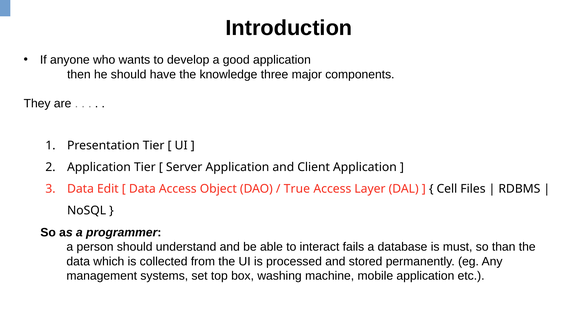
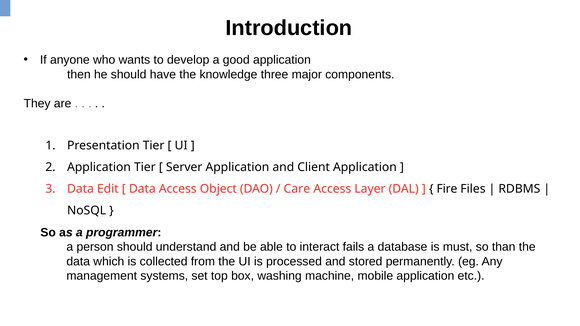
True: True -> Care
Cell: Cell -> Fire
